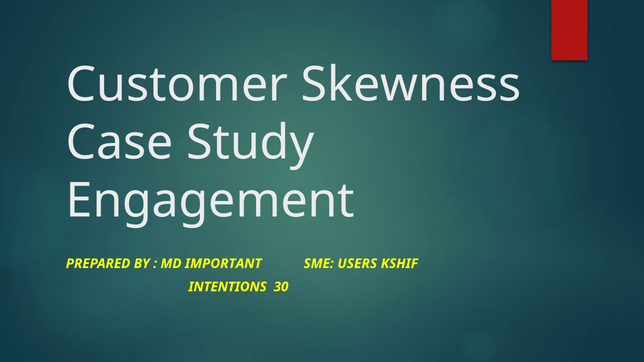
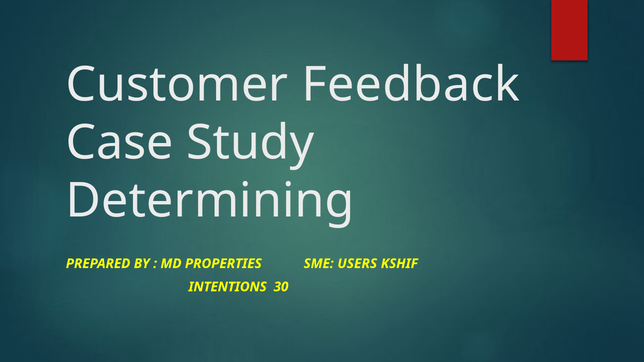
Skewness: Skewness -> Feedback
Engagement: Engagement -> Determining
IMPORTANT: IMPORTANT -> PROPERTIES
